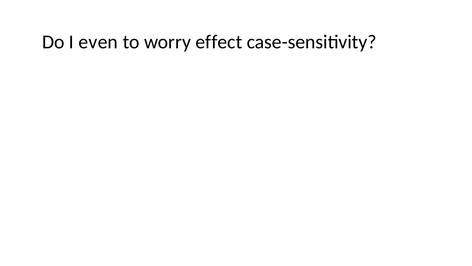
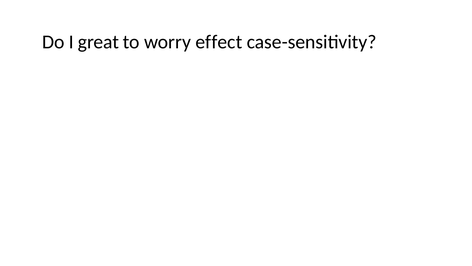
even: even -> great
